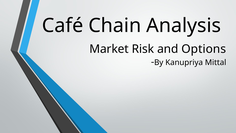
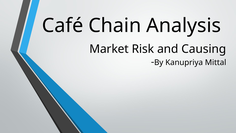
Options: Options -> Causing
